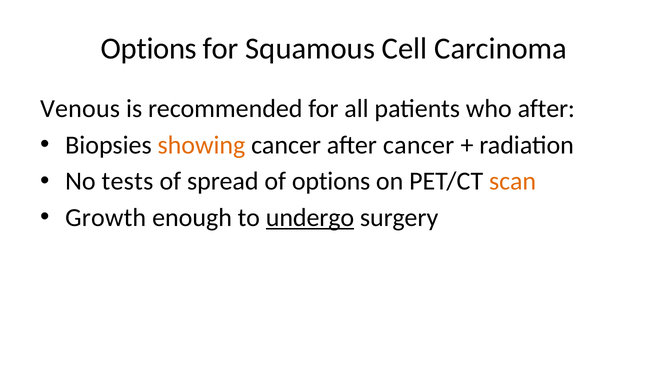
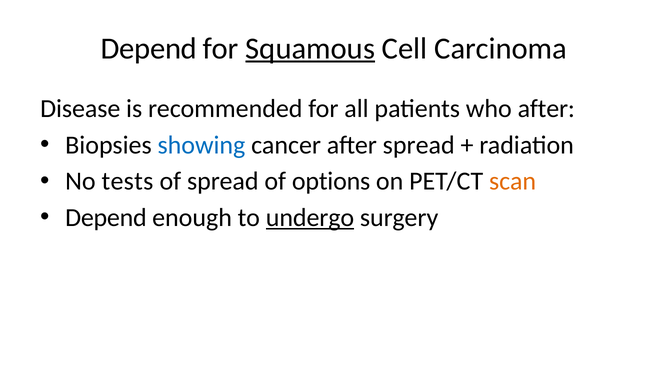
Options at (149, 49): Options -> Depend
Squamous underline: none -> present
Venous: Venous -> Disease
showing colour: orange -> blue
after cancer: cancer -> spread
Growth at (106, 218): Growth -> Depend
